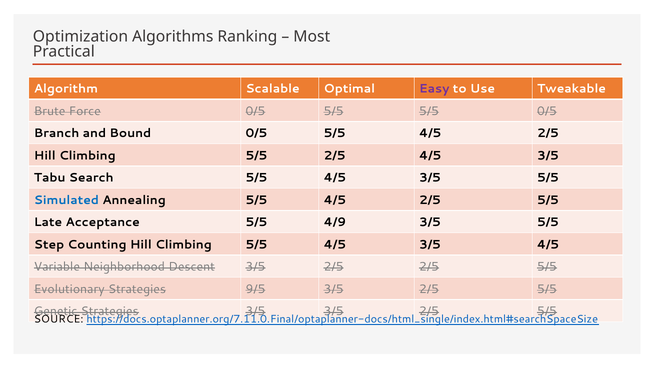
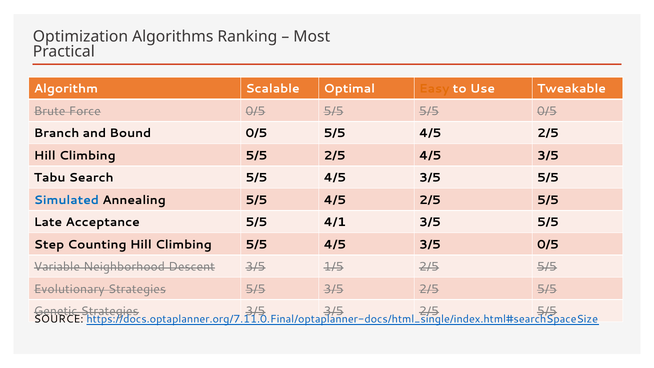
Easy colour: purple -> orange
4/9: 4/9 -> 4/1
3/5 4/5: 4/5 -> 0/5
Descent 3/5 2/5: 2/5 -> 1/5
Strategies 9/5: 9/5 -> 5/5
